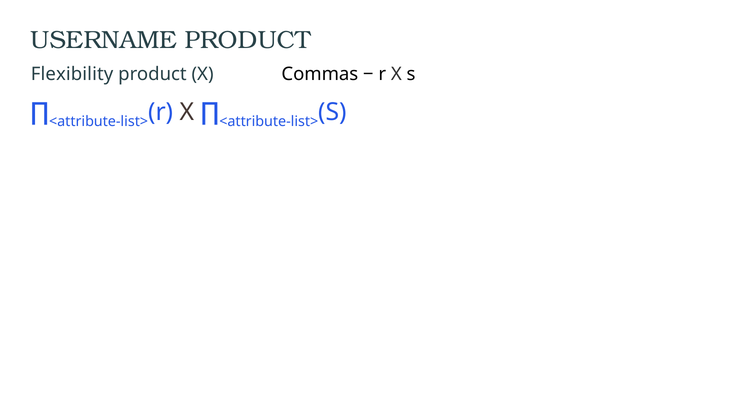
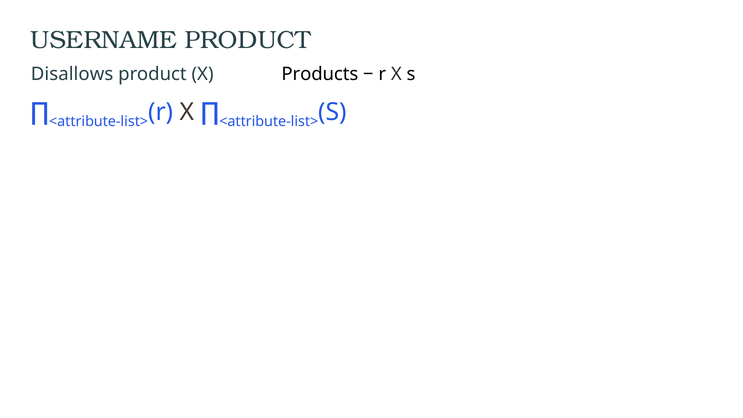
Flexibility: Flexibility -> Disallows
Commas: Commas -> Products
